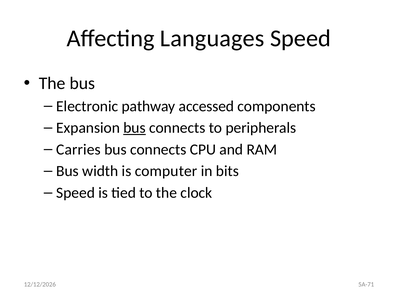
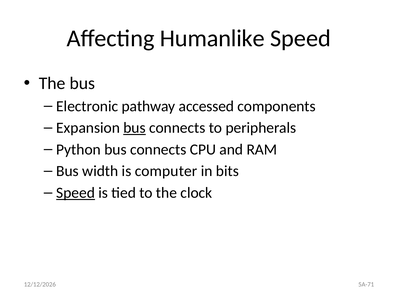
Languages: Languages -> Humanlike
Carries: Carries -> Python
Speed at (76, 193) underline: none -> present
